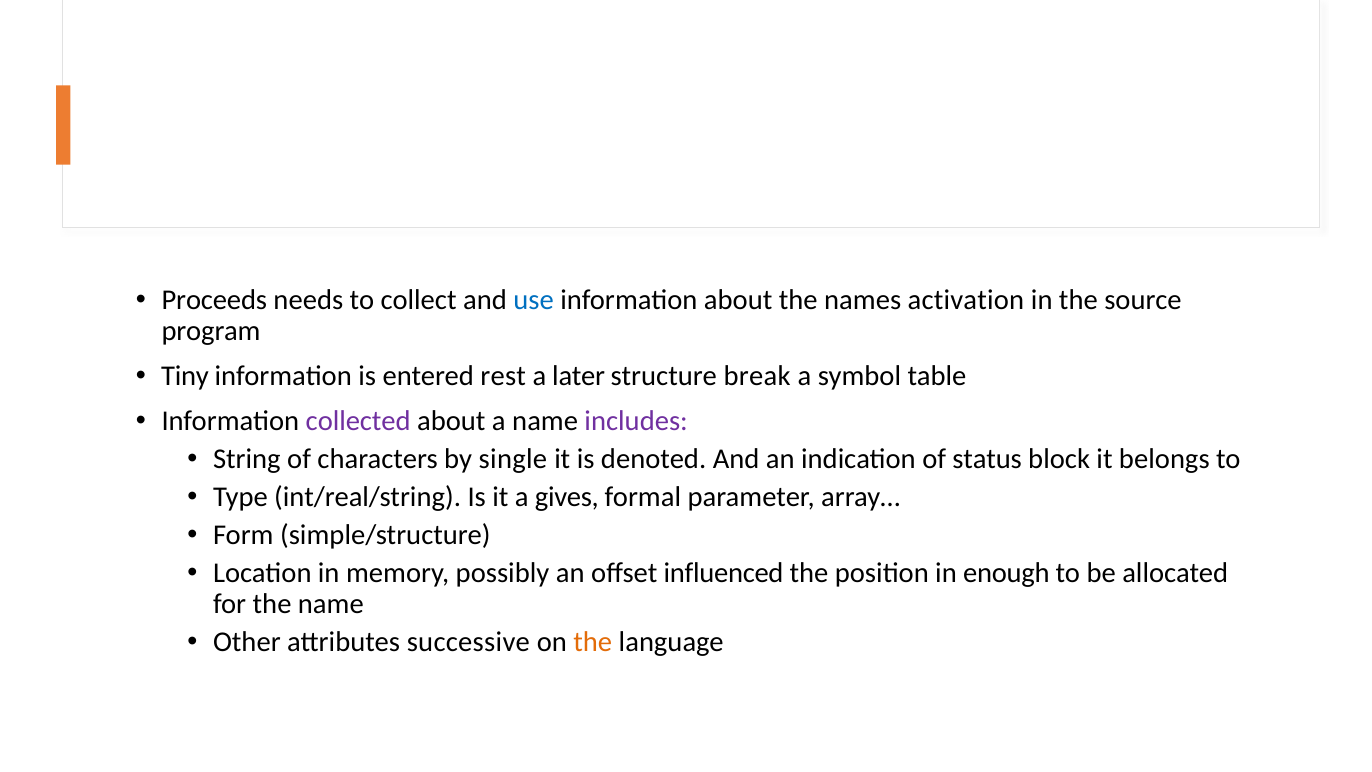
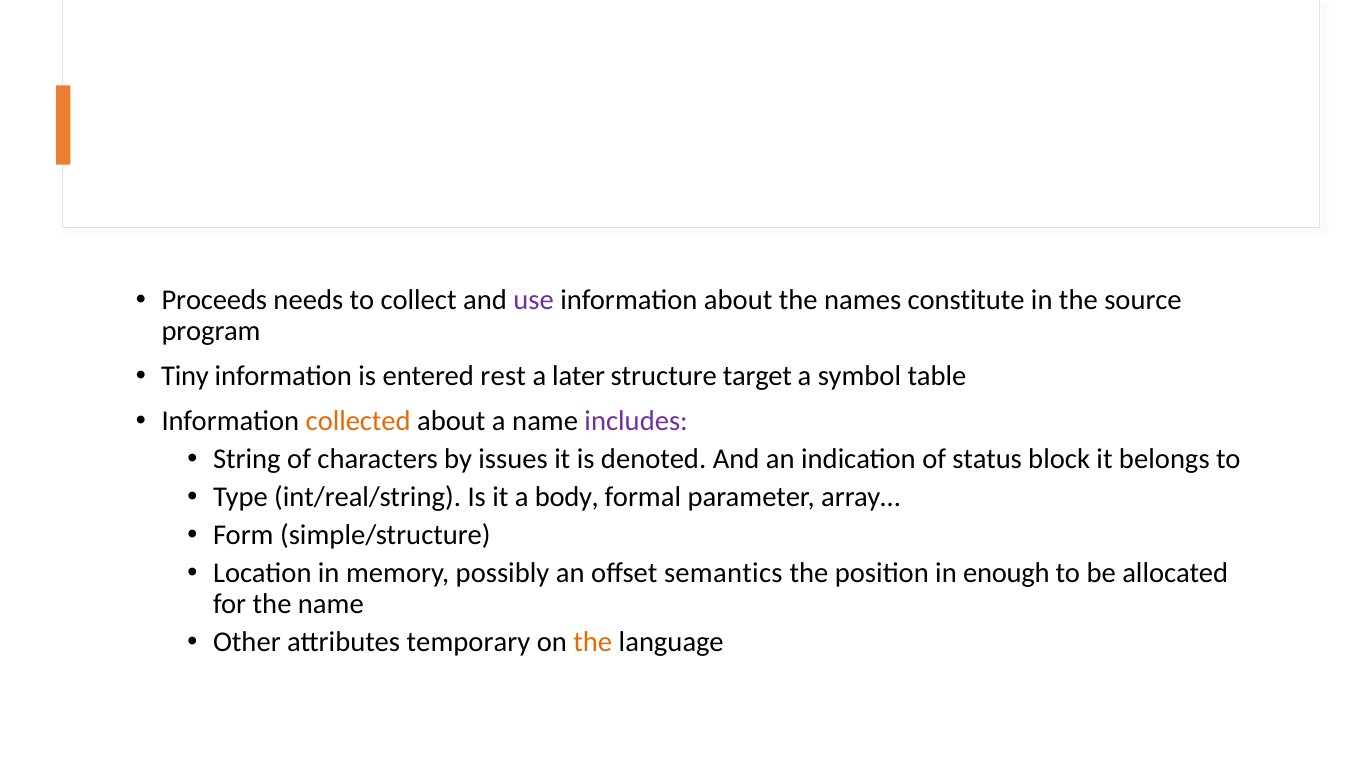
use colour: blue -> purple
activation: activation -> constitute
break: break -> target
collected colour: purple -> orange
single: single -> issues
gives: gives -> body
influenced: influenced -> semantics
successive: successive -> temporary
